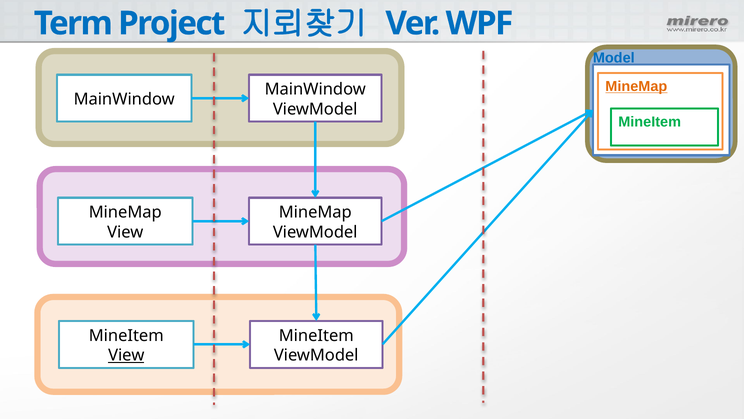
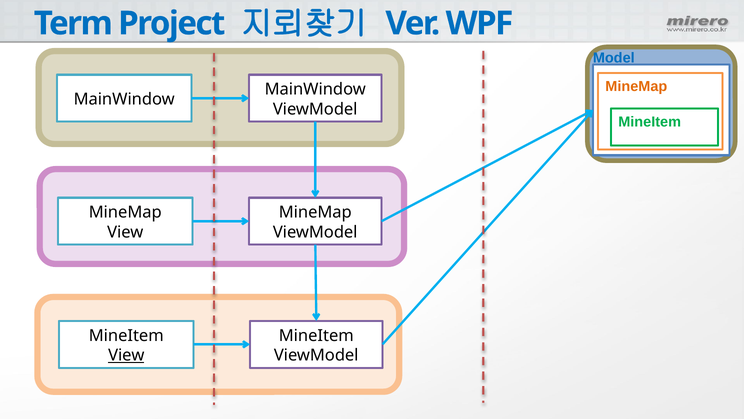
MineMap at (636, 86) underline: present -> none
